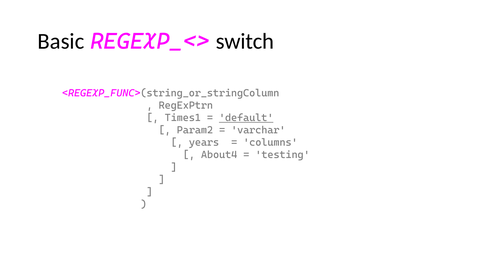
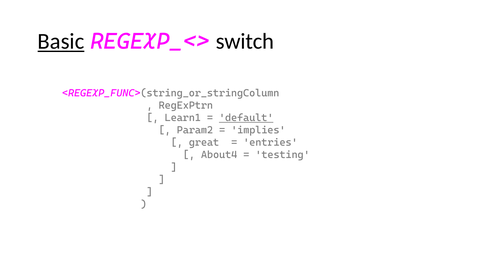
Basic underline: none -> present
Times1: Times1 -> Learn1
varchar: varchar -> implies
years: years -> great
columns: columns -> entries
